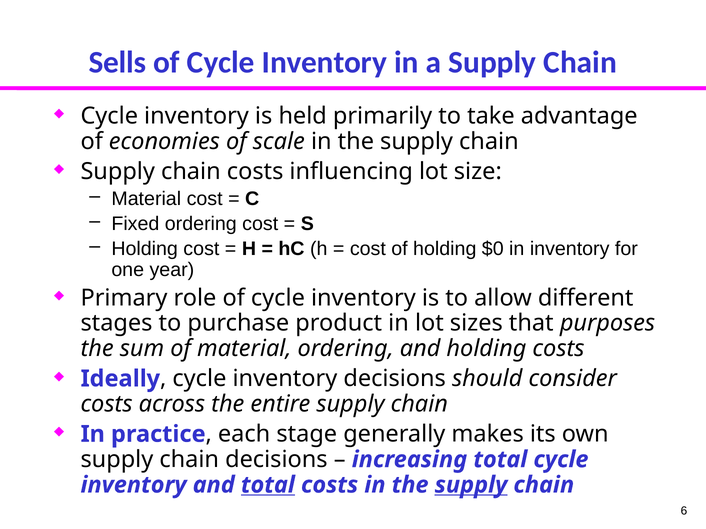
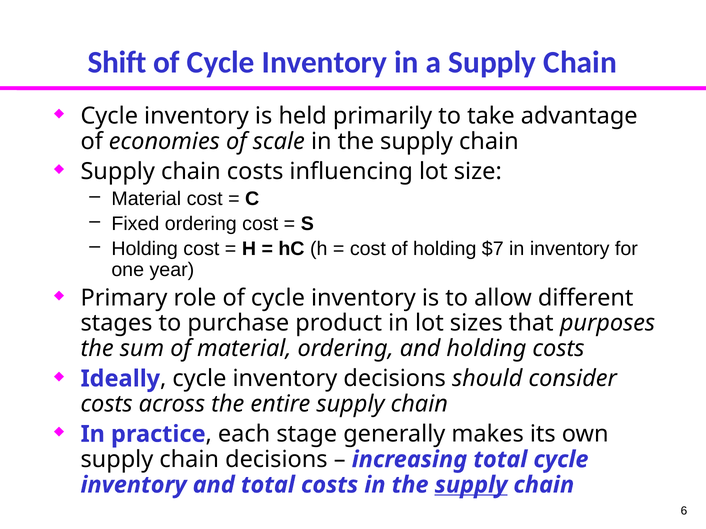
Sells: Sells -> Shift
$0: $0 -> $7
total at (268, 485) underline: present -> none
